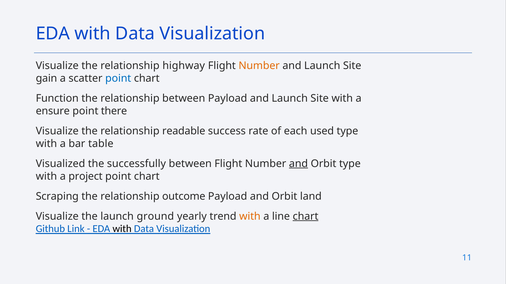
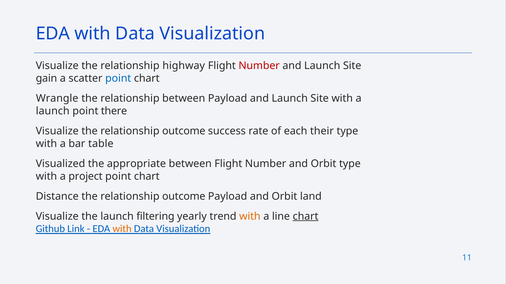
Number at (259, 66) colour: orange -> red
Function: Function -> Wrangle
ensure at (53, 111): ensure -> launch
Visualize the relationship readable: readable -> outcome
used: used -> their
successfully: successfully -> appropriate
and at (298, 164) underline: present -> none
Scraping: Scraping -> Distance
ground: ground -> filtering
with at (122, 229) colour: black -> orange
